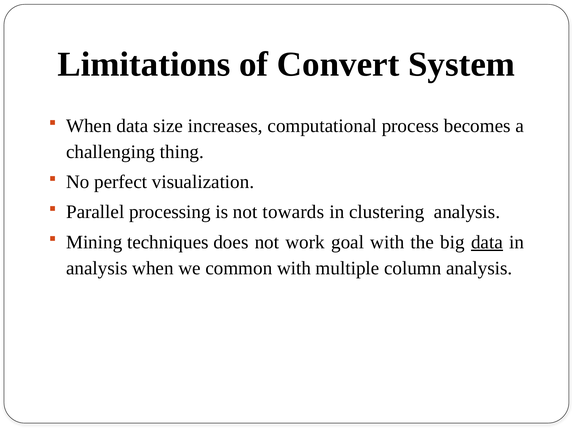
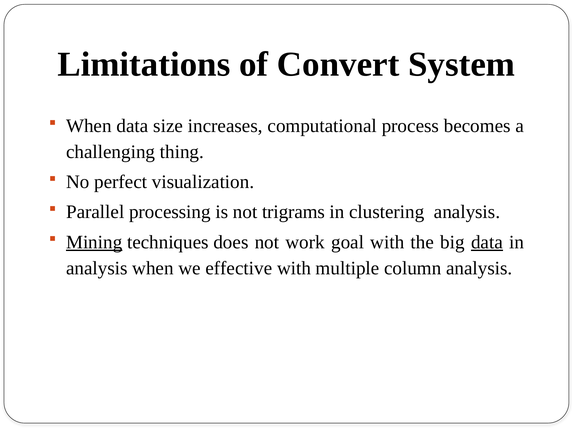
towards: towards -> trigrams
Mining underline: none -> present
common: common -> effective
